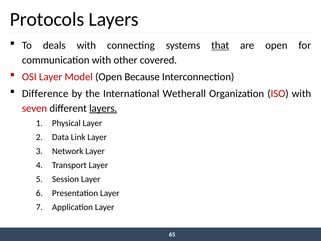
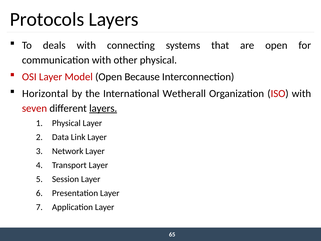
that underline: present -> none
other covered: covered -> physical
Difference: Difference -> Horizontal
